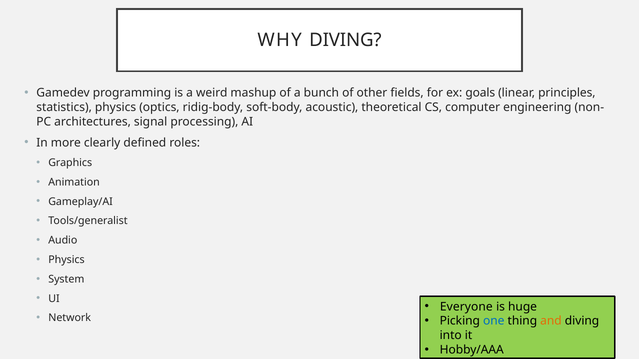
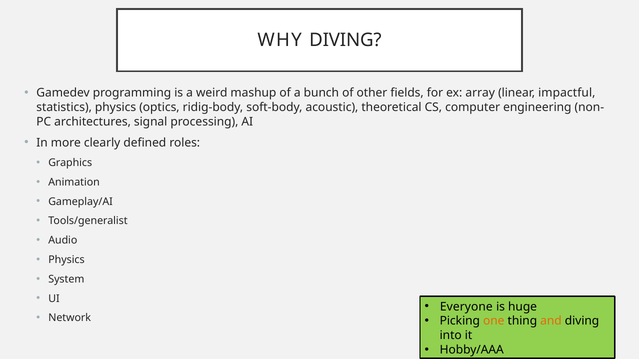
goals: goals -> array
principles: principles -> impactful
one colour: blue -> orange
